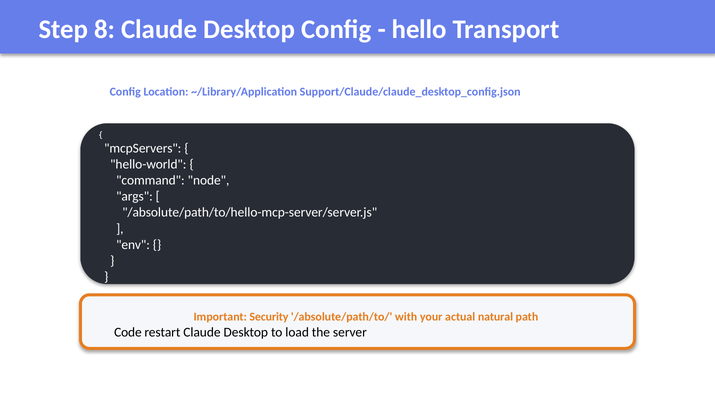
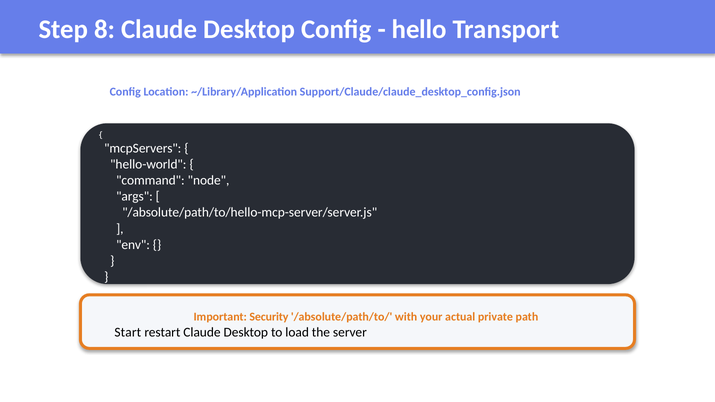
natural: natural -> private
Code: Code -> Start
